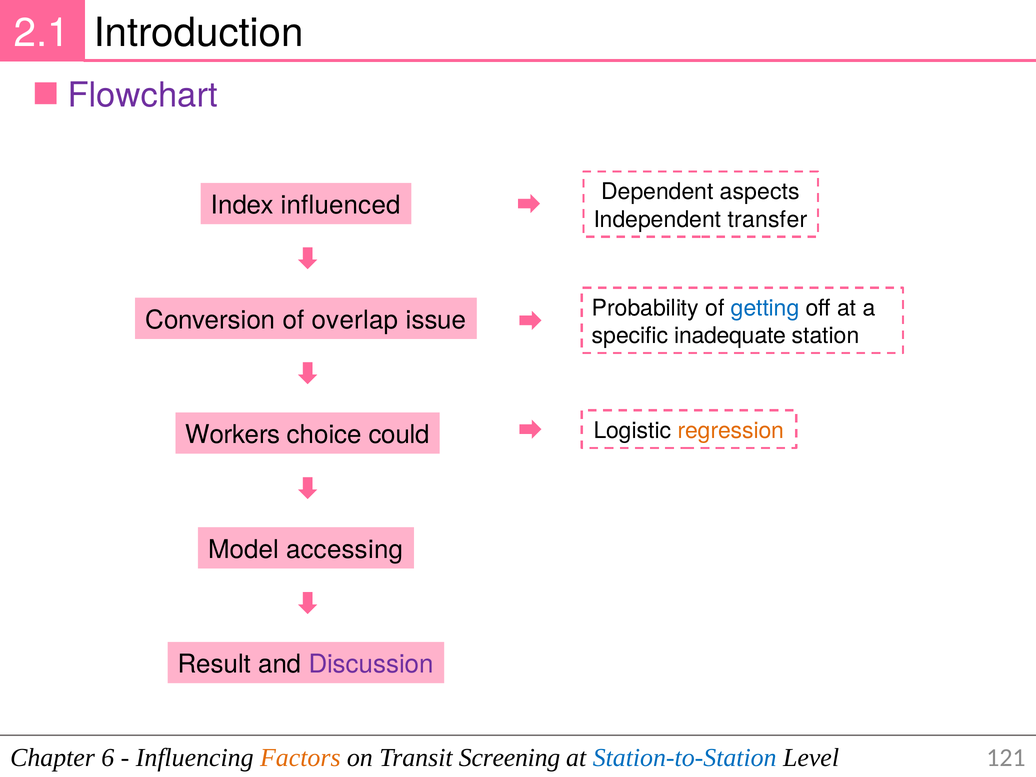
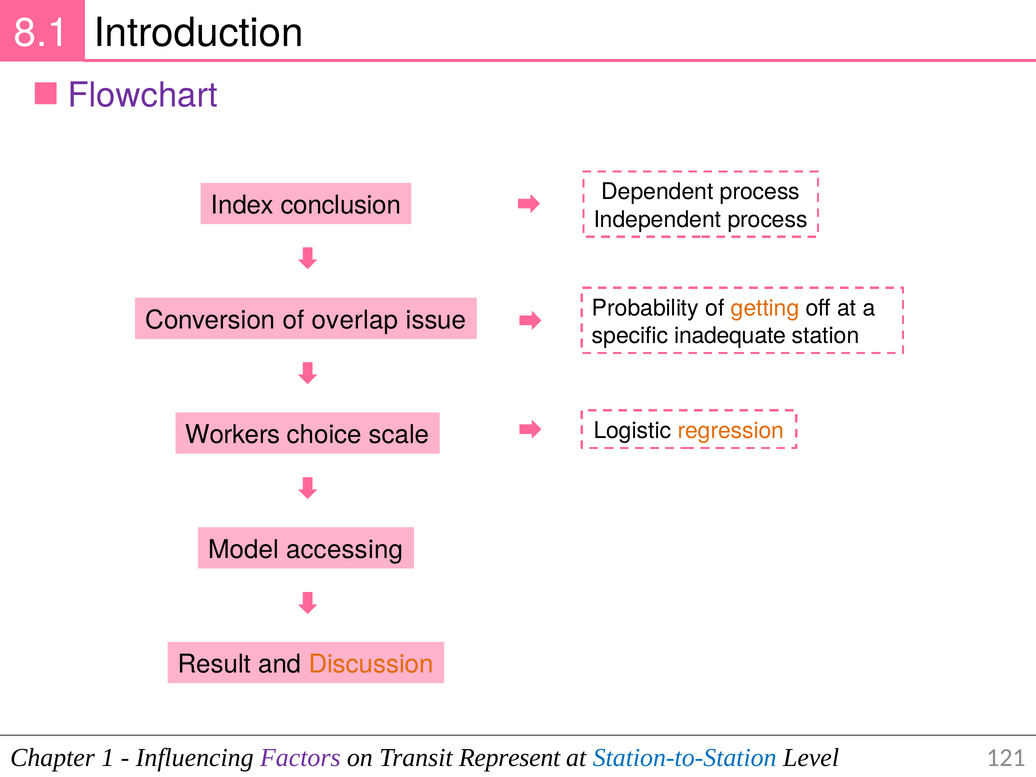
2.1: 2.1 -> 8.1
Dependent aspects: aspects -> process
influenced: influenced -> conclusion
Independent transfer: transfer -> process
getting colour: blue -> orange
could: could -> scale
Discussion colour: purple -> orange
6: 6 -> 1
Factors colour: orange -> purple
Screening: Screening -> Represent
